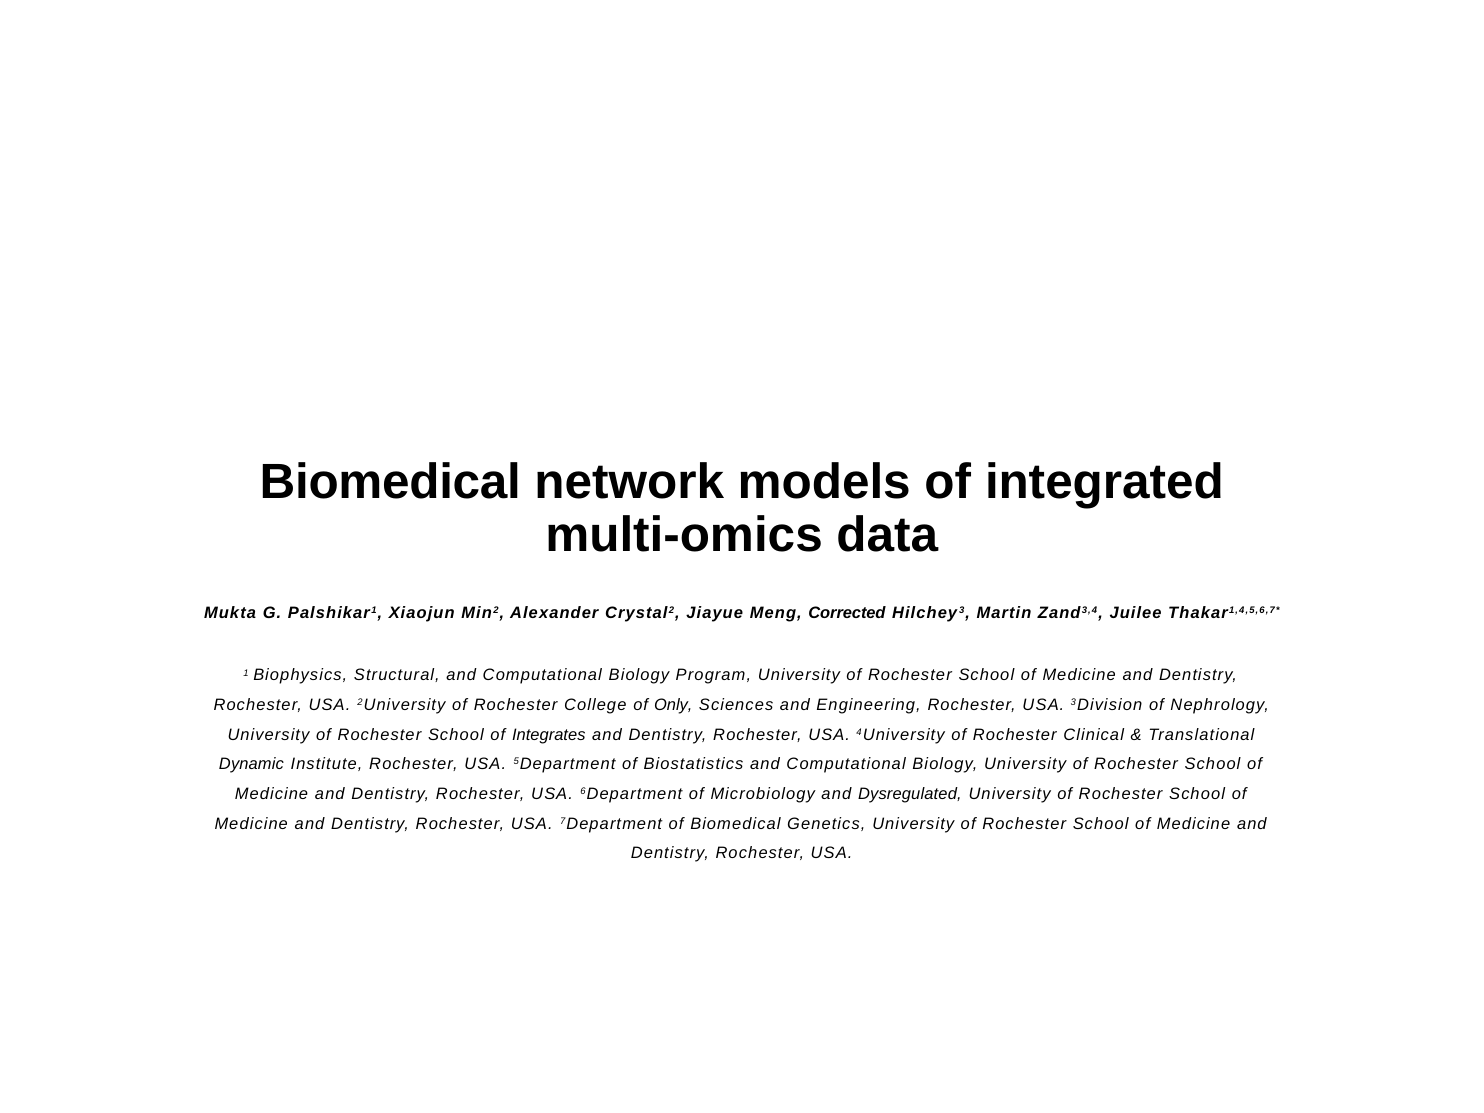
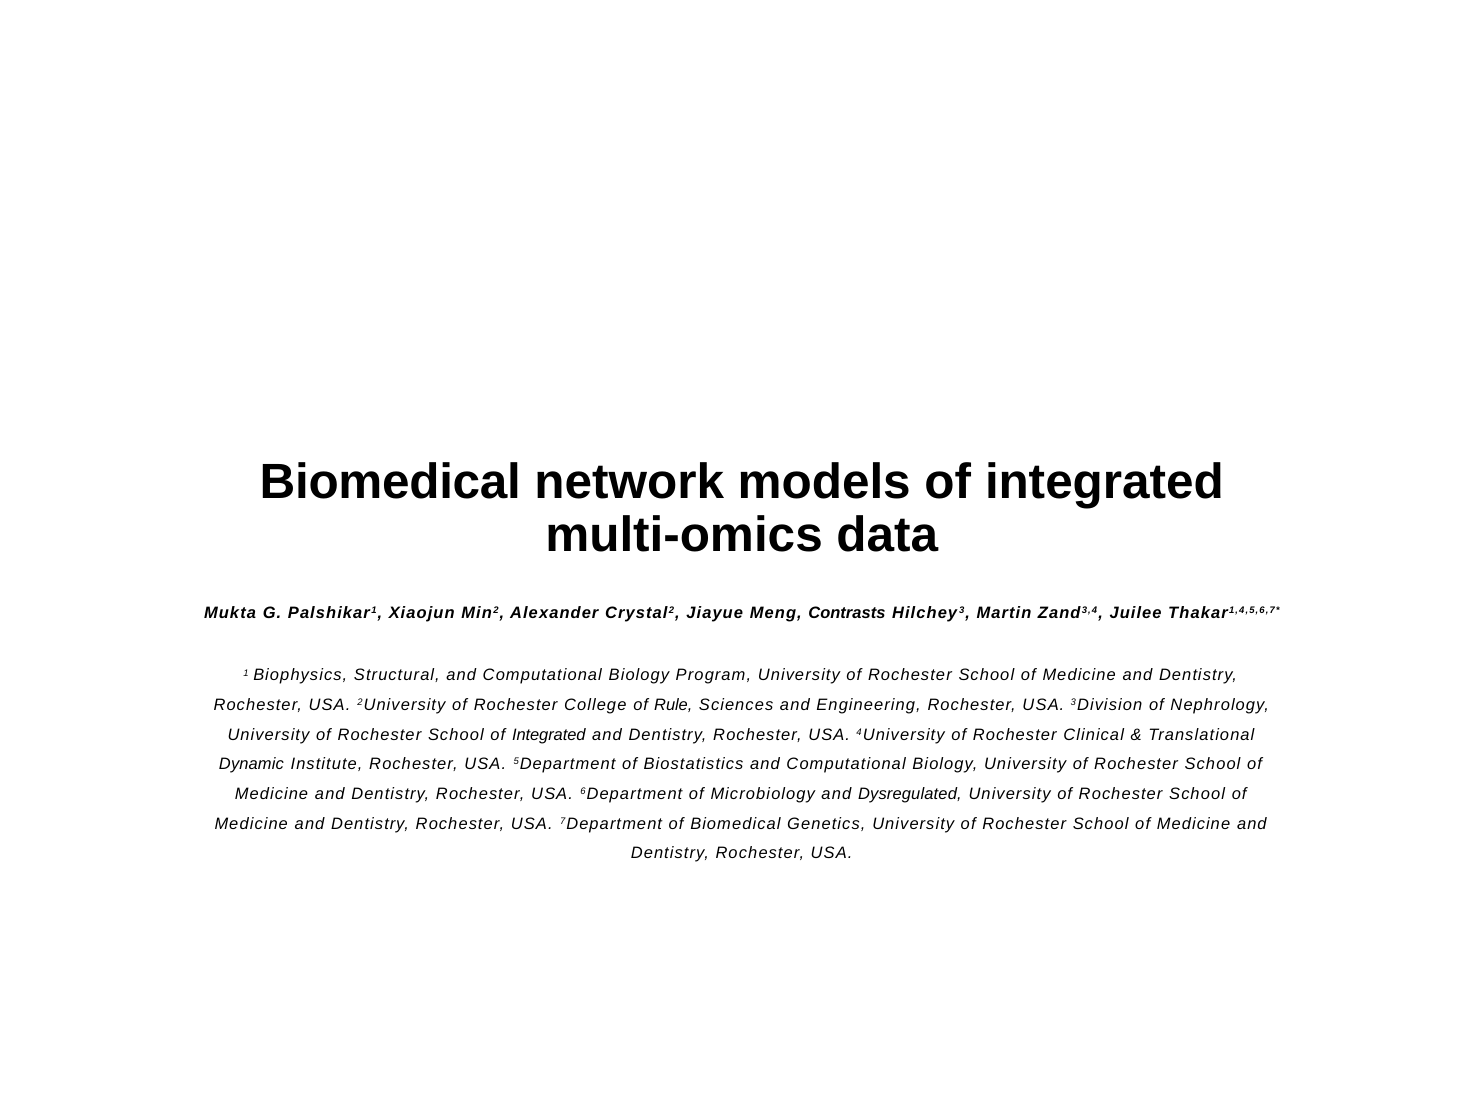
Corrected: Corrected -> Contrasts
Only: Only -> Rule
School of Integrates: Integrates -> Integrated
